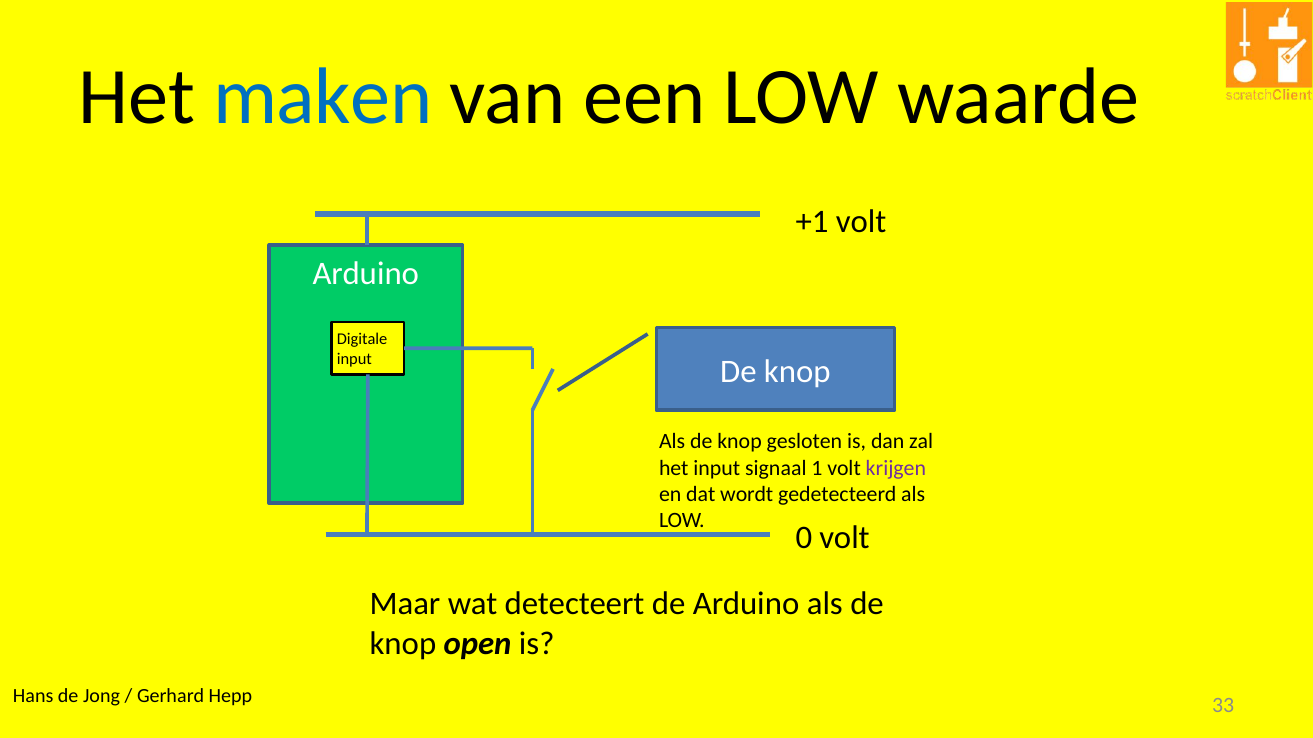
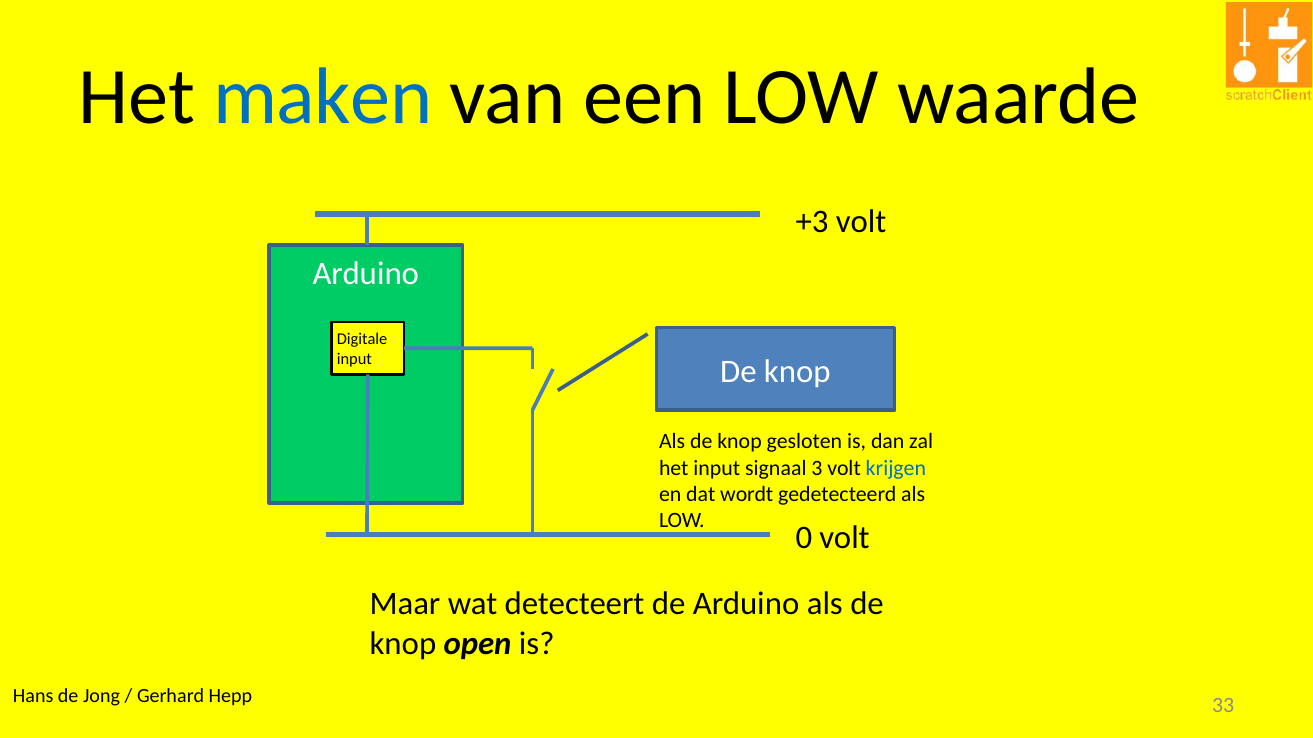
+1: +1 -> +3
1: 1 -> 3
krijgen colour: purple -> blue
